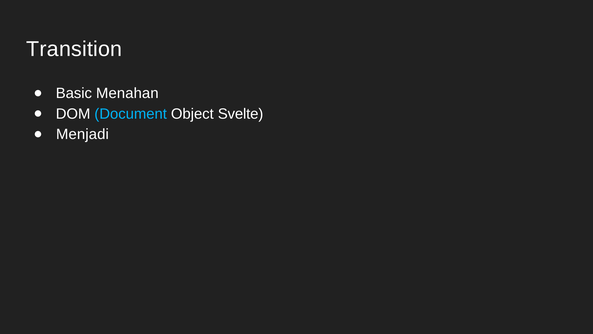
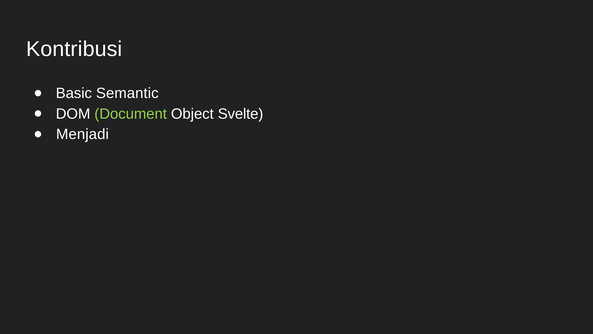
Transition: Transition -> Kontribusi
Menahan: Menahan -> Semantic
Document colour: light blue -> light green
